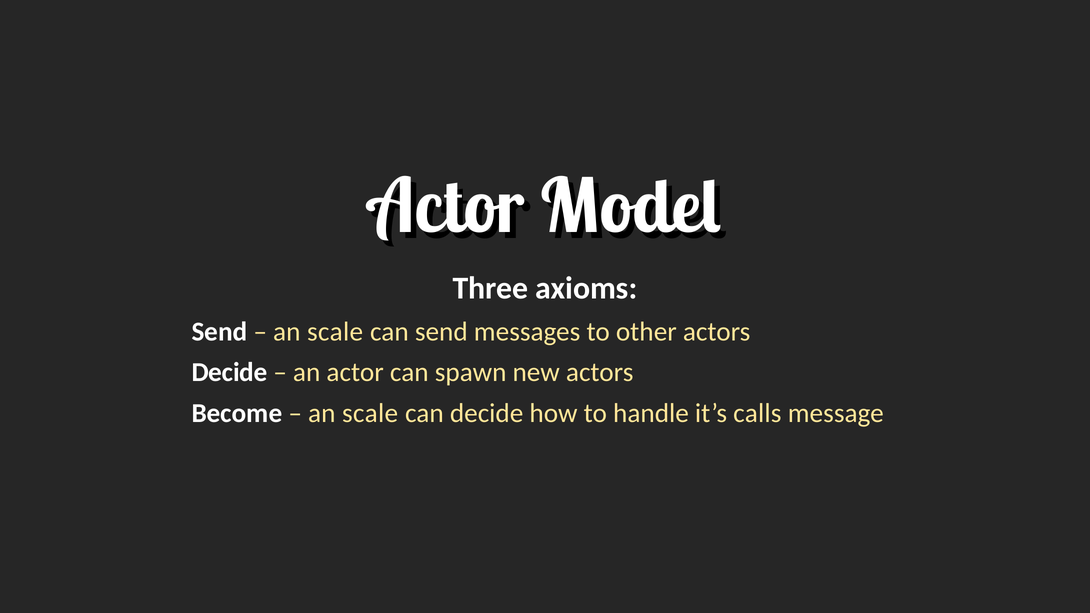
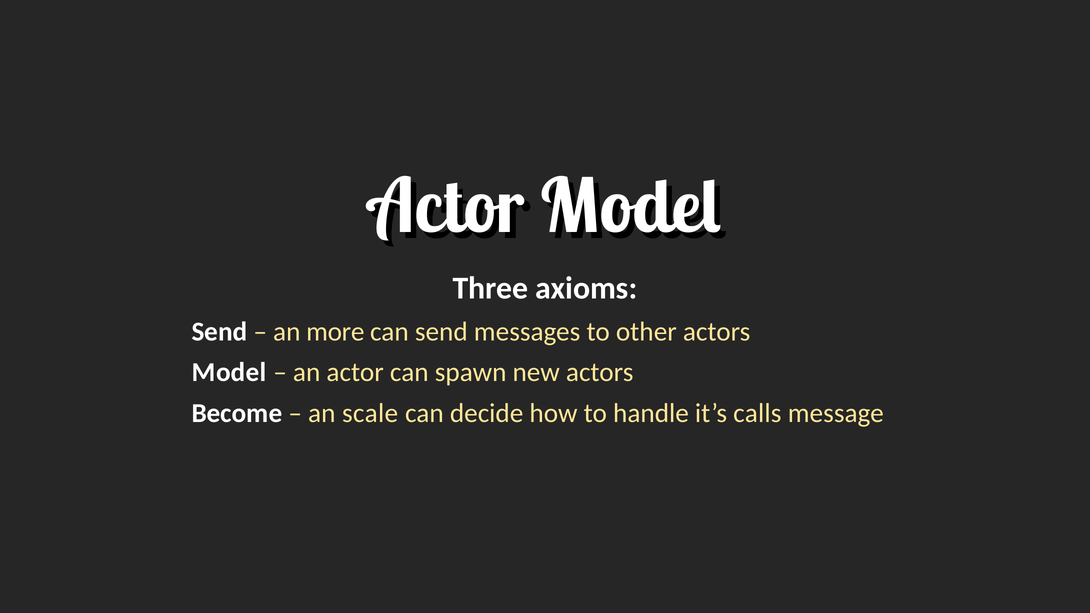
scale at (335, 332): scale -> more
Decide at (230, 373): Decide -> Model
